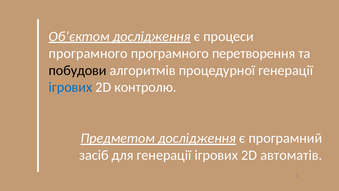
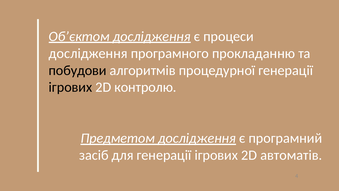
програмного at (88, 53): програмного -> дослідження
перетворення: перетворення -> прокладанню
ігрових at (70, 87) colour: blue -> black
